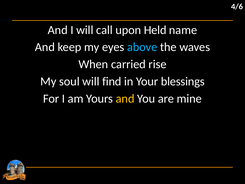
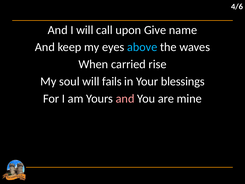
Held: Held -> Give
find: find -> fails
and at (125, 99) colour: yellow -> pink
